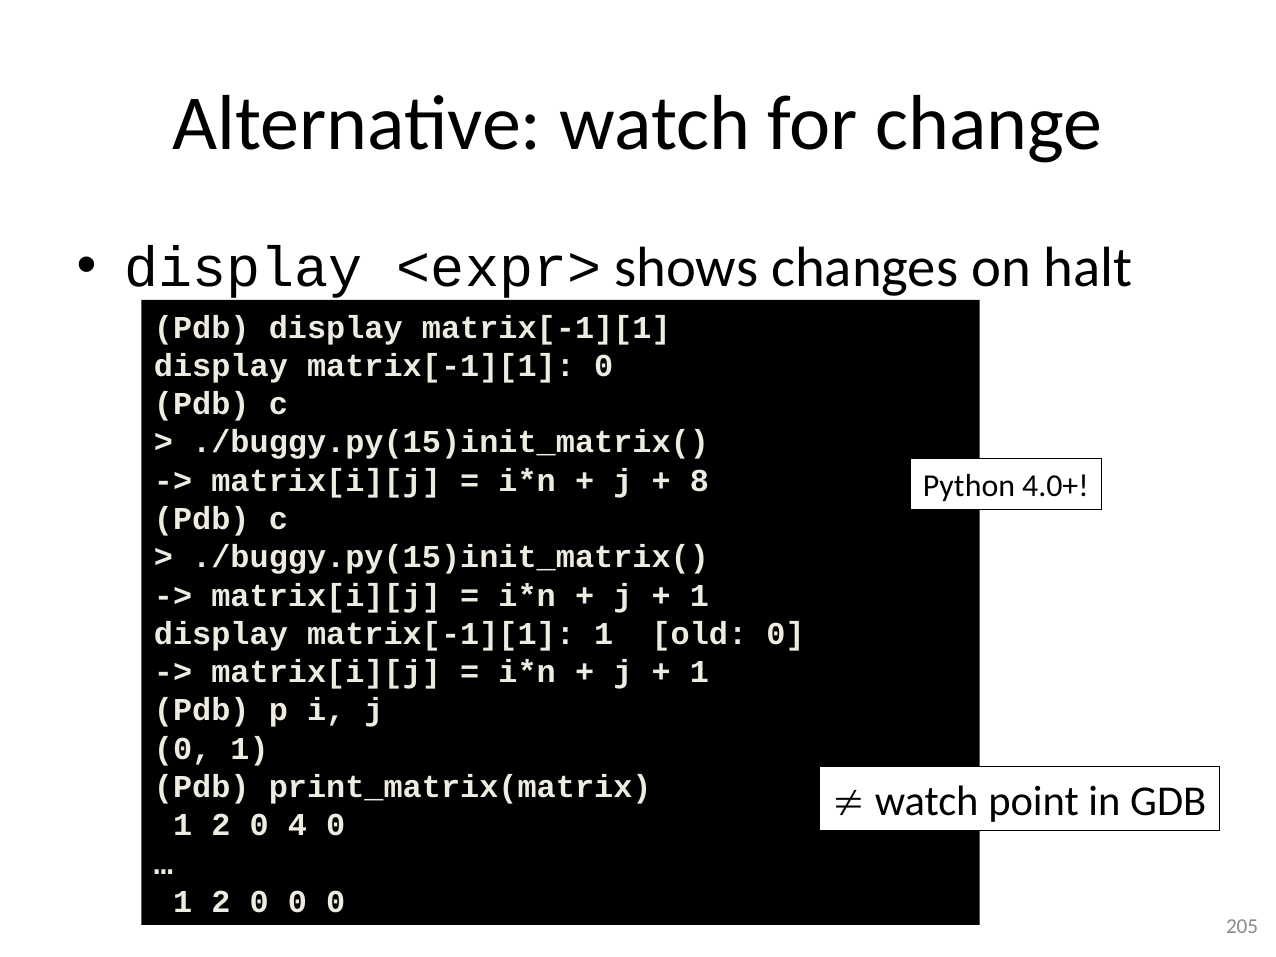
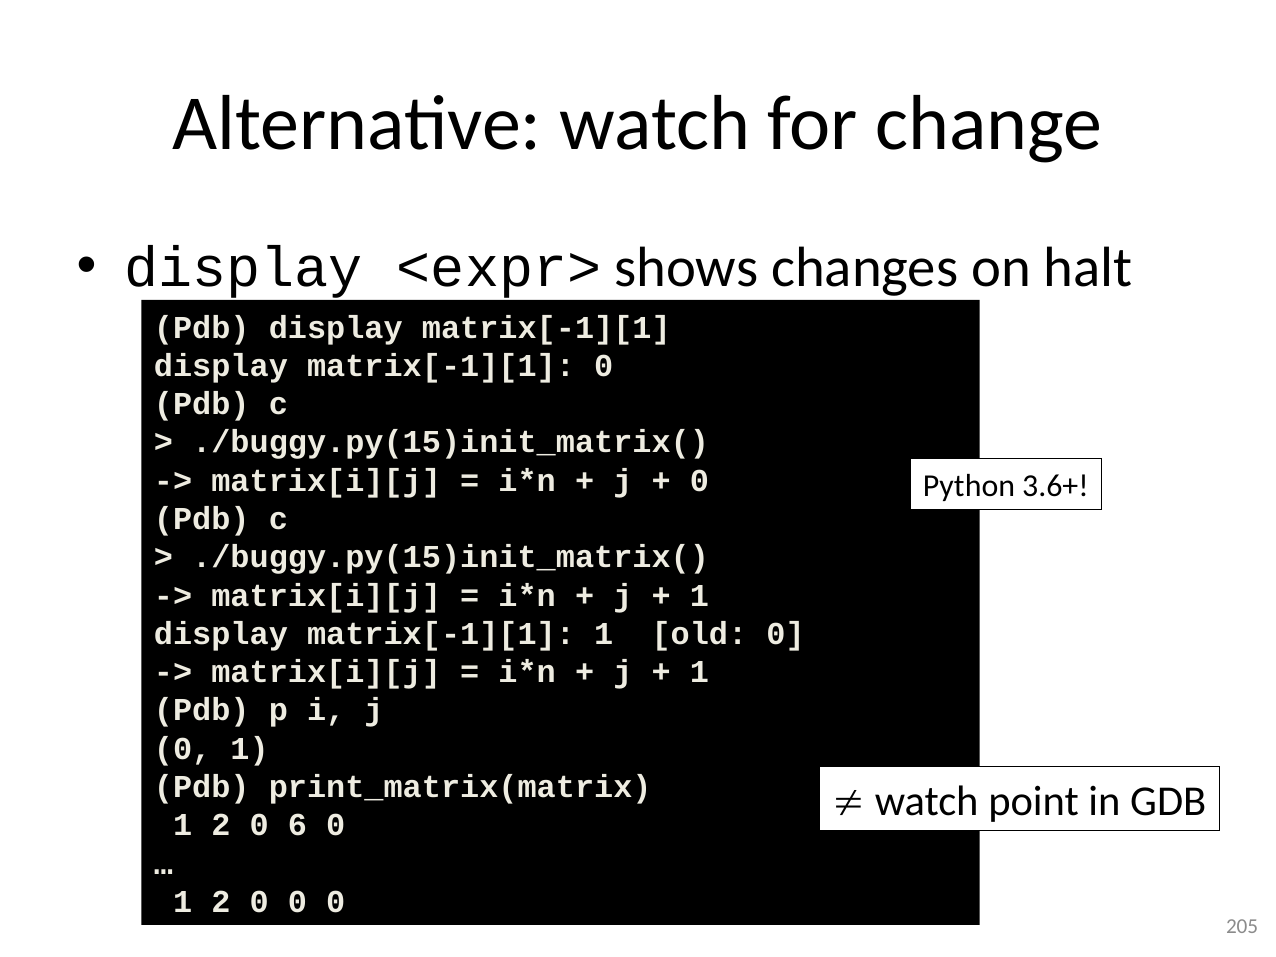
8 at (699, 481): 8 -> 0
4.0+: 4.0+ -> 3.6+
4: 4 -> 6
